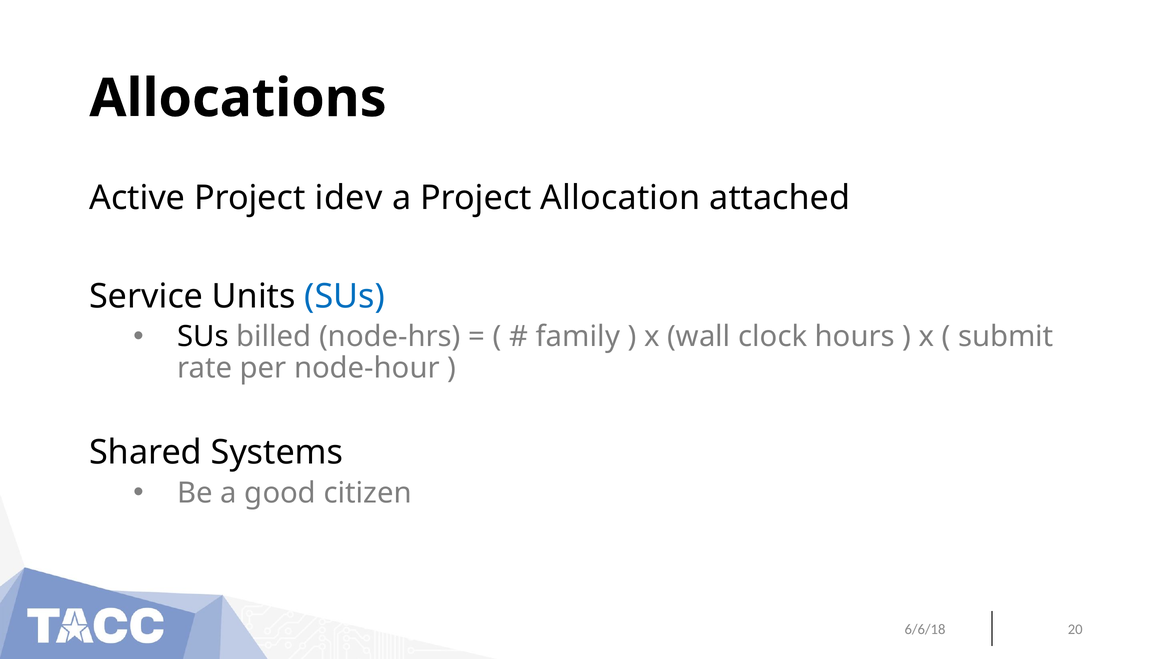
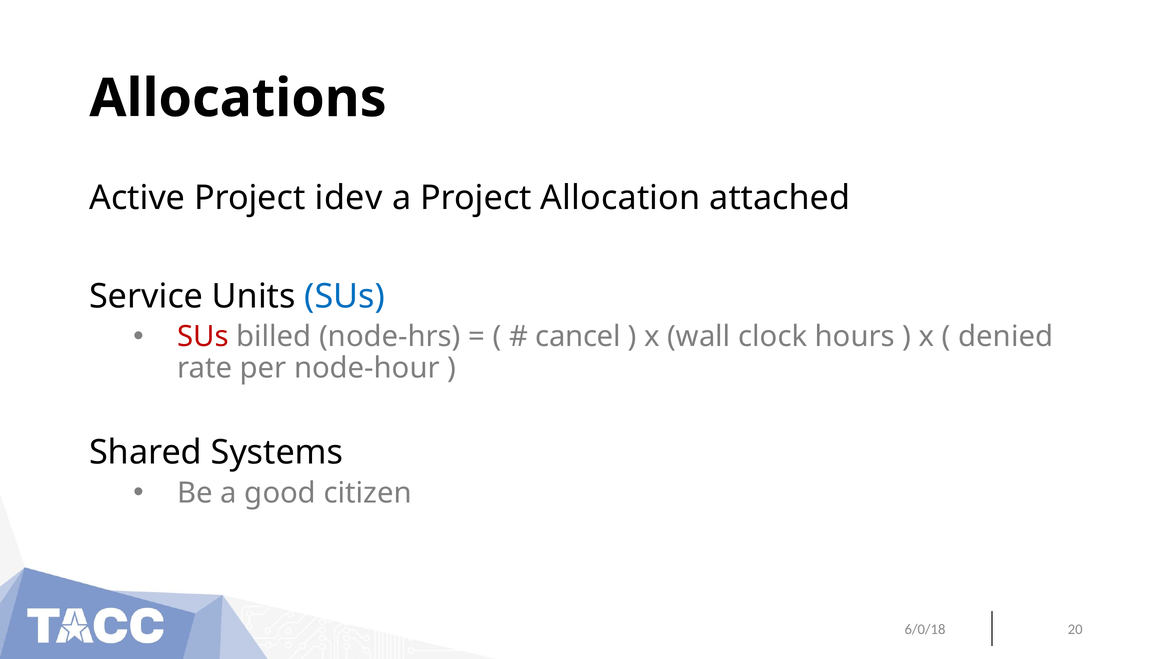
SUs at (203, 337) colour: black -> red
family: family -> cancel
submit: submit -> denied
6/6/18: 6/6/18 -> 6/0/18
